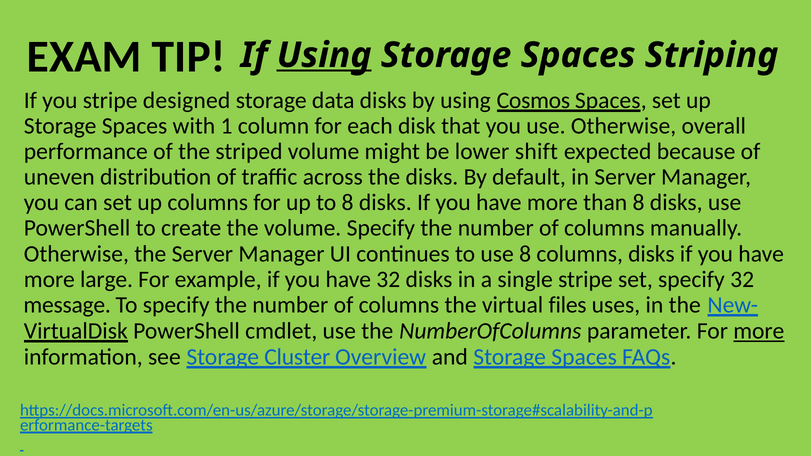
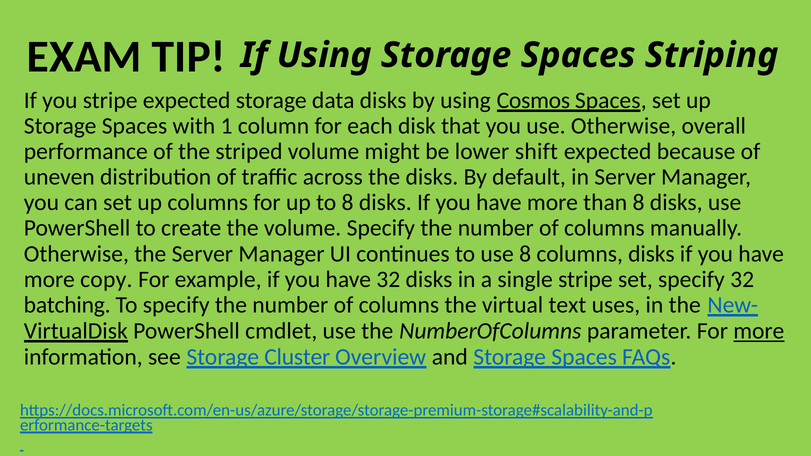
Using at (324, 55) underline: present -> none
stripe designed: designed -> expected
large: large -> copy
message: message -> batching
files: files -> text
